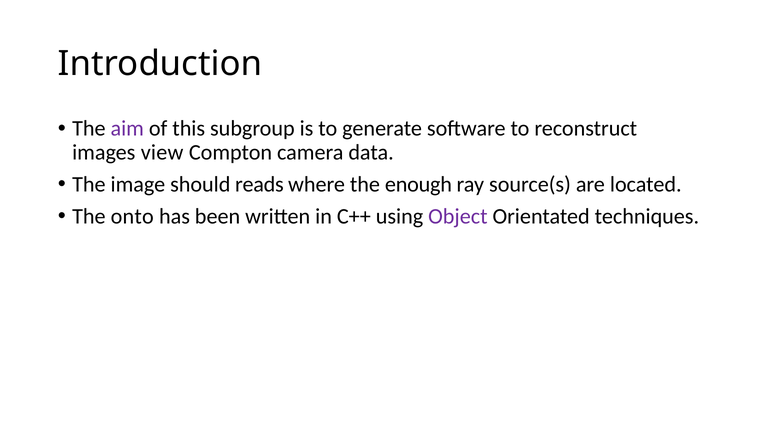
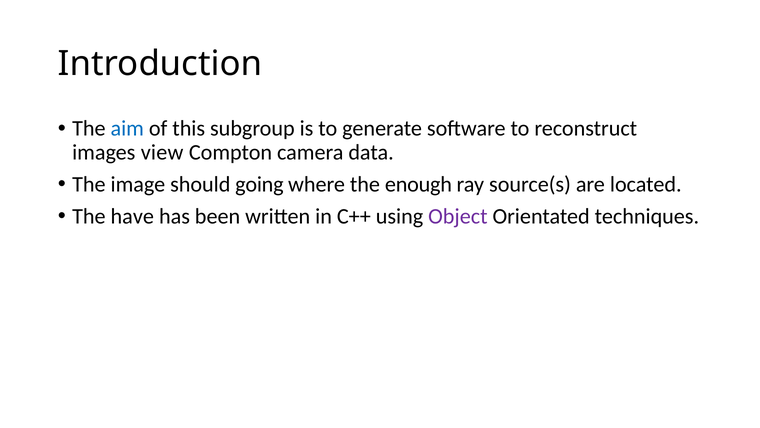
aim colour: purple -> blue
reads: reads -> going
onto: onto -> have
